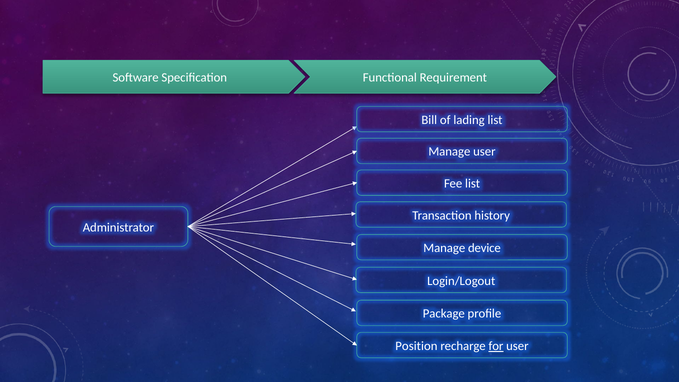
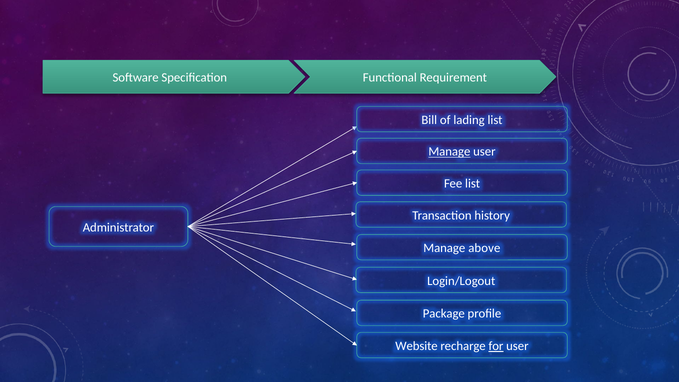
Manage at (449, 152) underline: none -> present
device: device -> above
Position: Position -> Website
